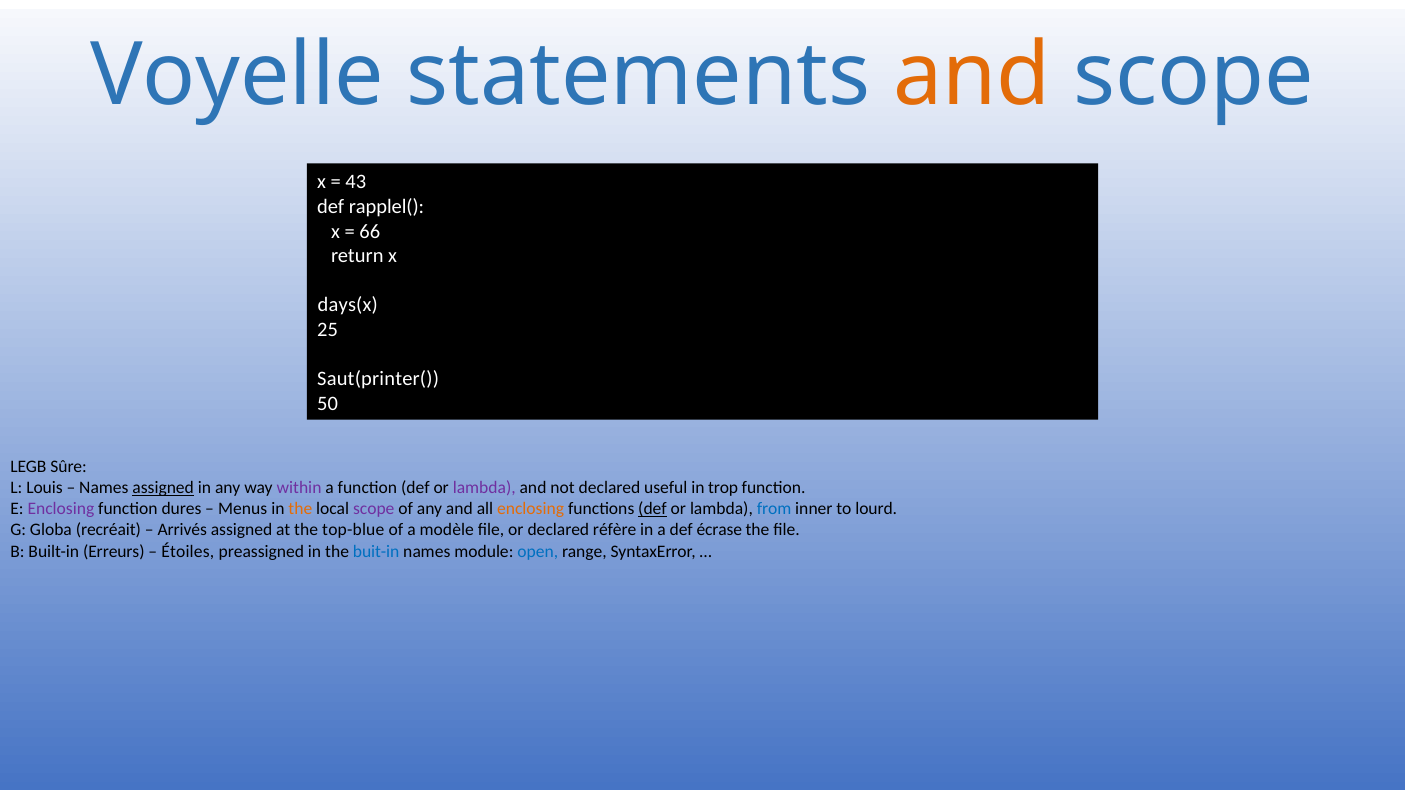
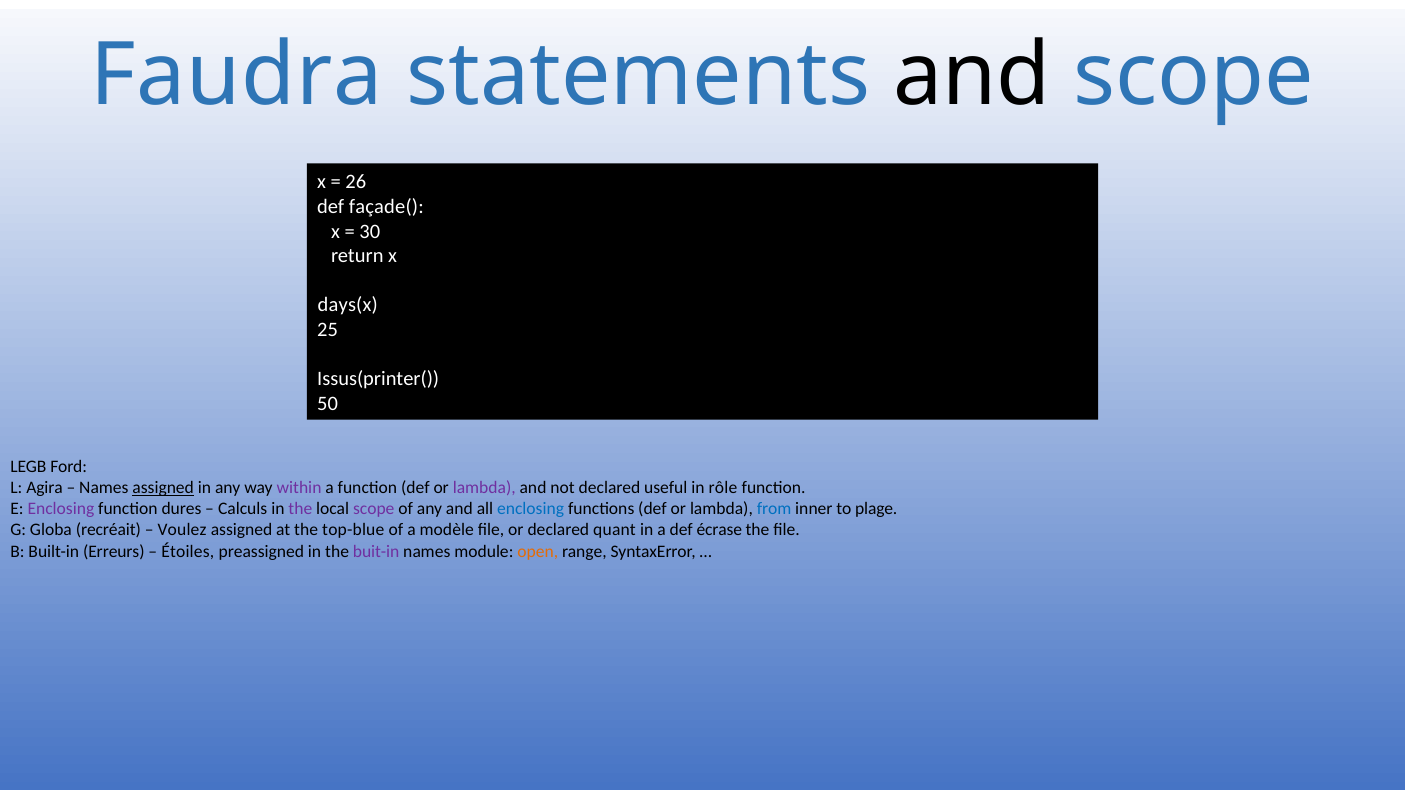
Voyelle: Voyelle -> Faudra
and at (972, 76) colour: orange -> black
43: 43 -> 26
rapplel(: rapplel( -> façade(
66: 66 -> 30
Saut(printer(: Saut(printer( -> Issus(printer(
Sûre: Sûre -> Ford
Louis: Louis -> Agira
trop: trop -> rôle
Menus: Menus -> Calculs
the at (300, 509) colour: orange -> purple
enclosing at (531, 509) colour: orange -> blue
def at (653, 509) underline: present -> none
lourd: lourd -> plage
Arrivés: Arrivés -> Voulez
réfère: réfère -> quant
buit-in colour: blue -> purple
open colour: blue -> orange
